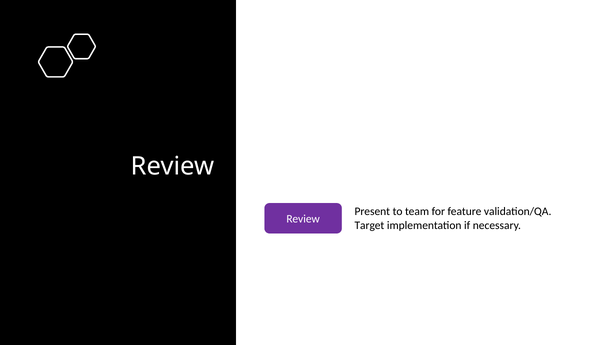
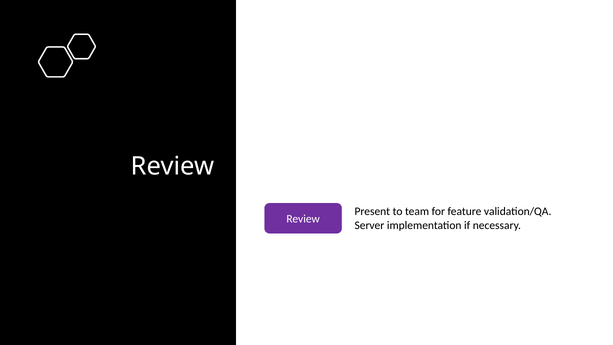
Target: Target -> Server
